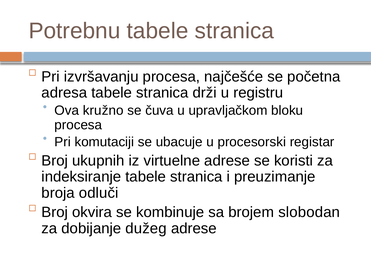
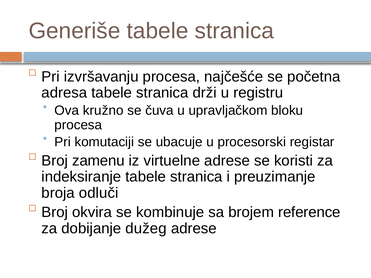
Potrebnu: Potrebnu -> Generiše
ukupnih: ukupnih -> zamenu
slobodan: slobodan -> reference
